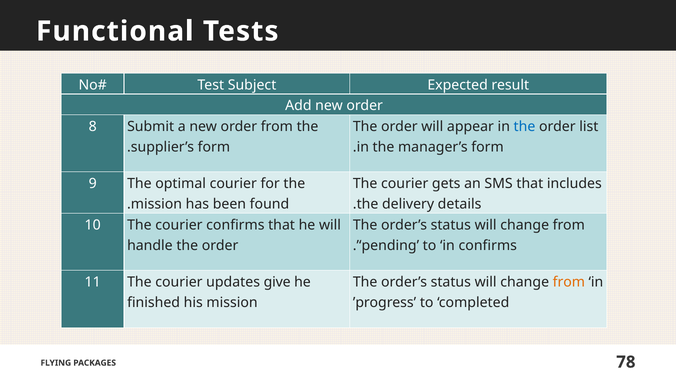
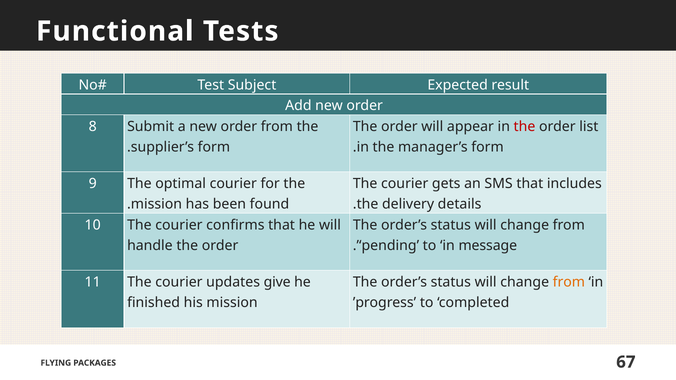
the at (525, 127) colour: blue -> red
in confirms: confirms -> message
78: 78 -> 67
